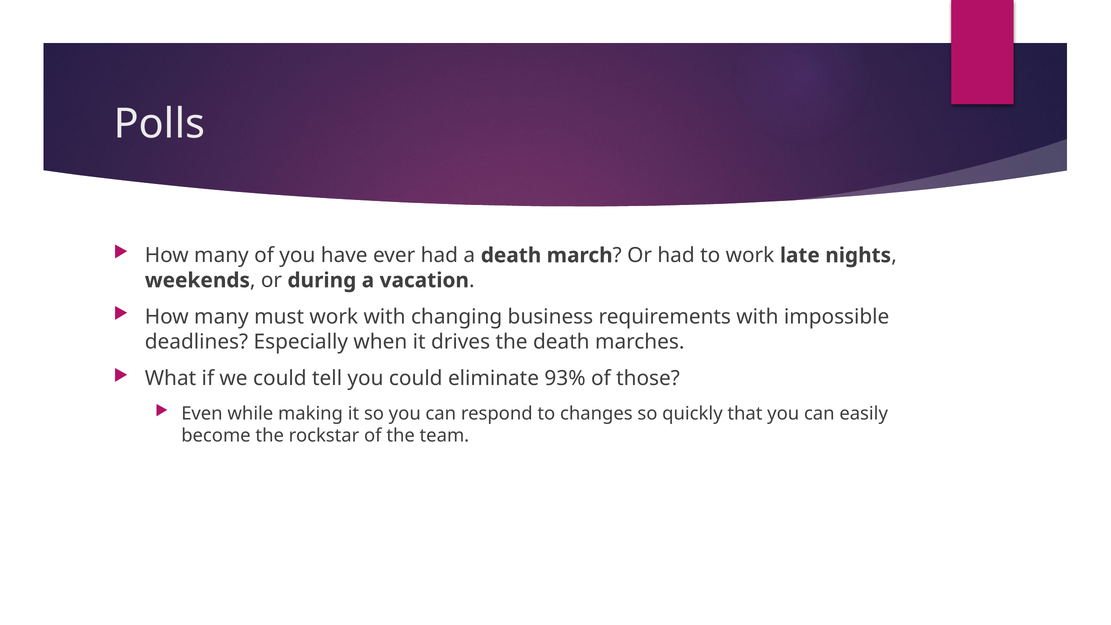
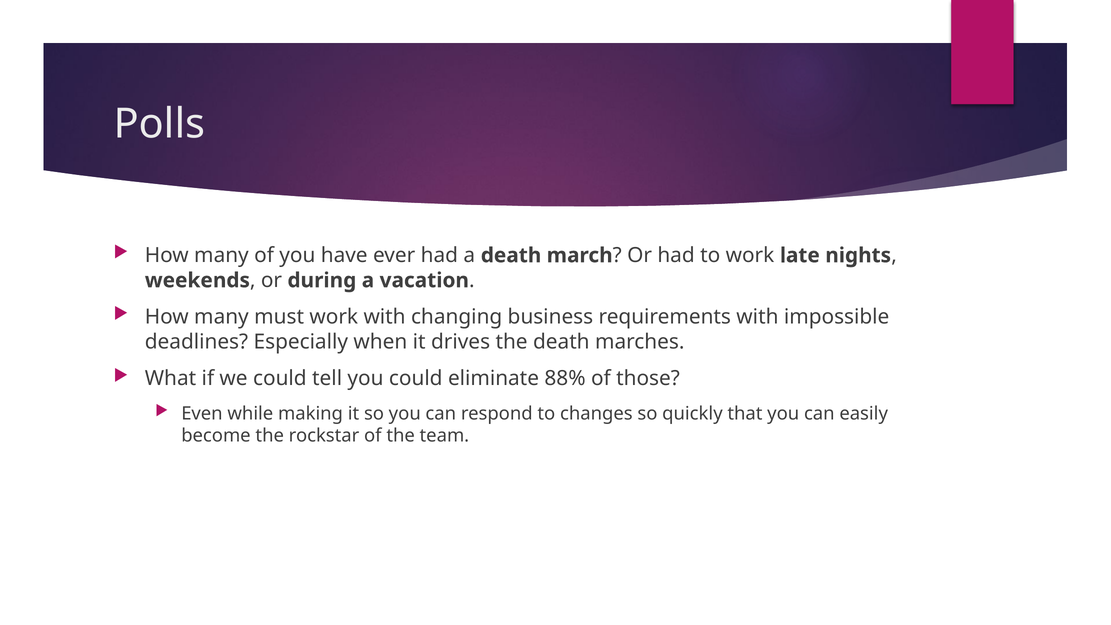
93%: 93% -> 88%
